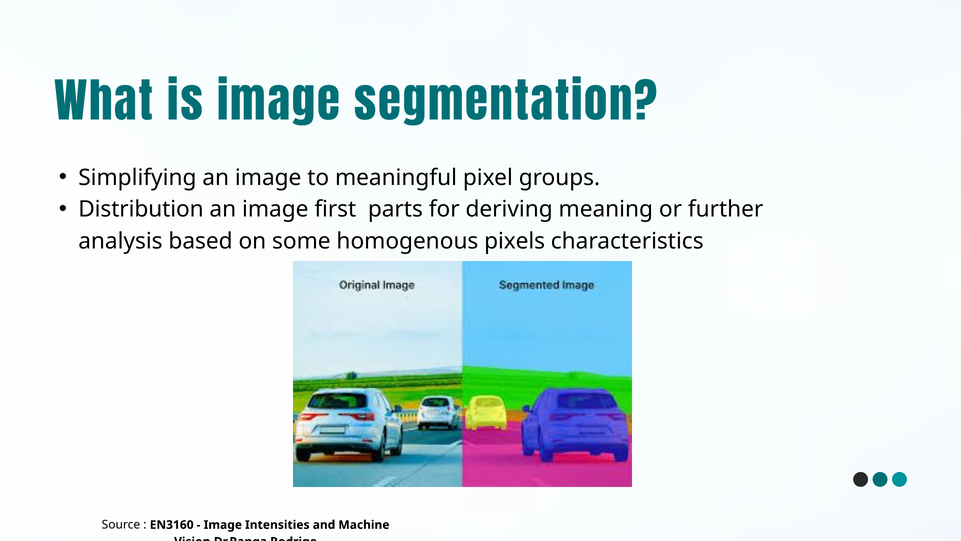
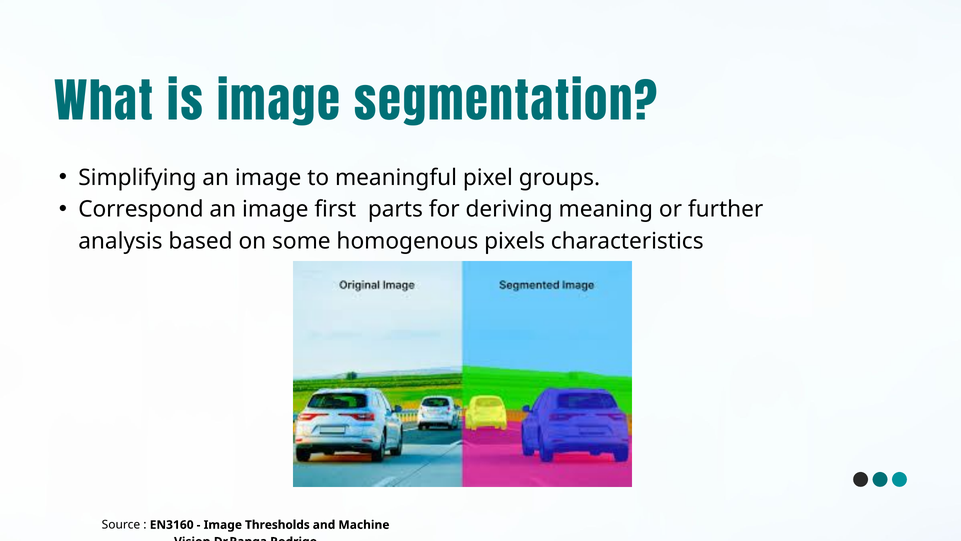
Distribution: Distribution -> Correspond
Intensities: Intensities -> Thresholds
